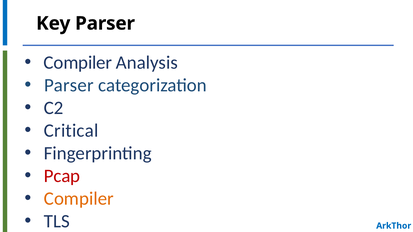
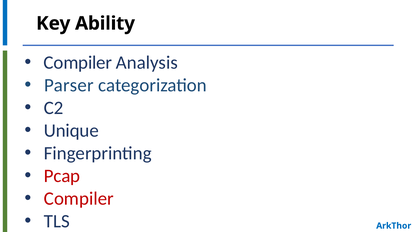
Key Parser: Parser -> Ability
Critical: Critical -> Unique
Compiler at (79, 199) colour: orange -> red
